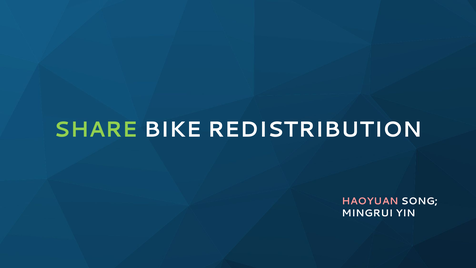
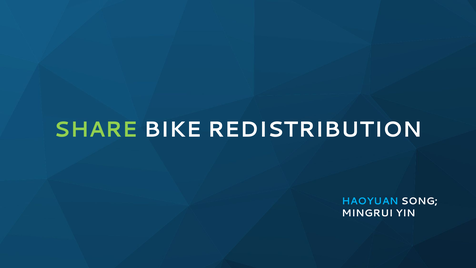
HAOYUAN colour: pink -> light blue
